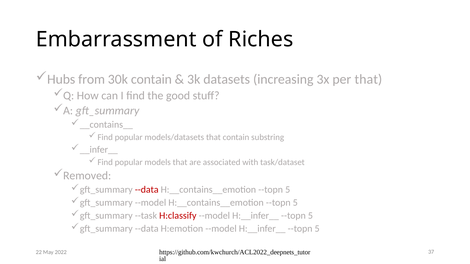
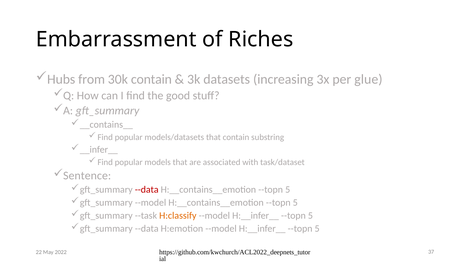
per that: that -> glue
Removed: Removed -> Sentence
H:classify colour: red -> orange
